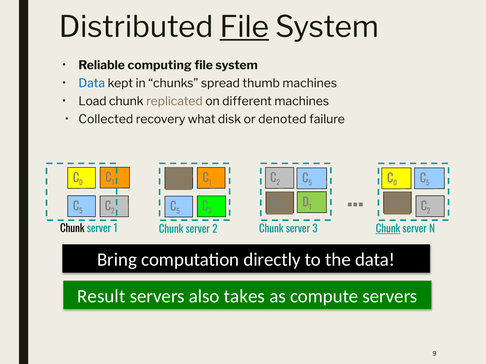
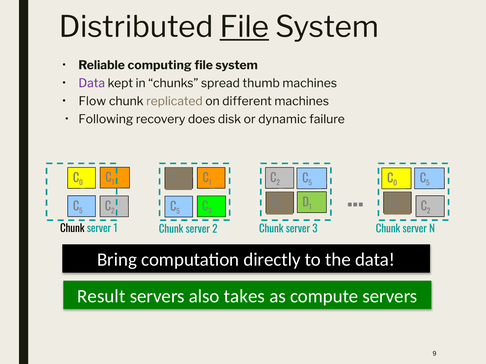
Data at (92, 83) colour: blue -> purple
Load: Load -> Flow
Collected: Collected -> Following
what: what -> does
denoted: denoted -> dynamic
Chunk at (388, 229) underline: present -> none
